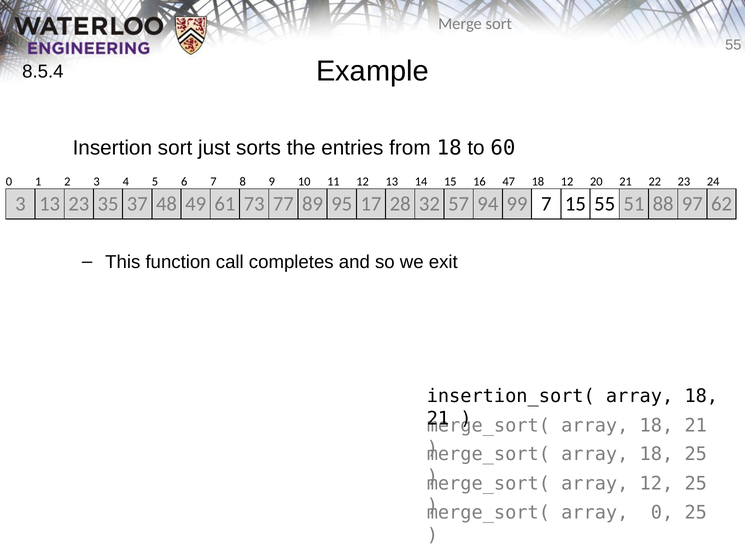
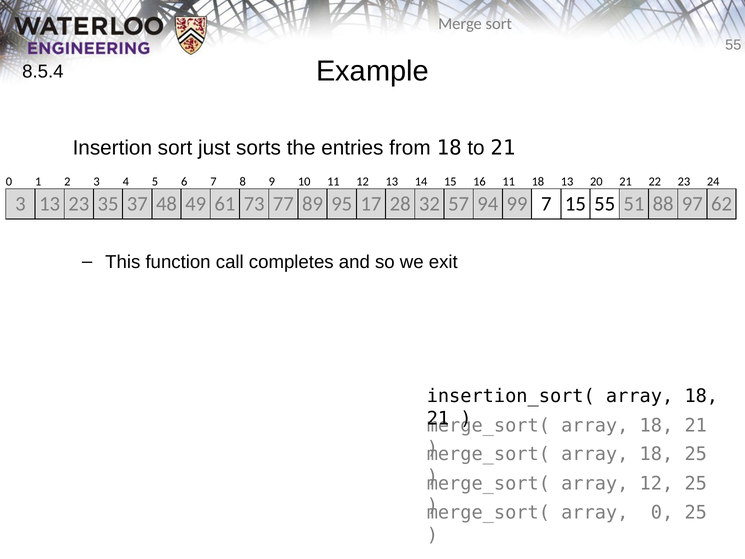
to 60: 60 -> 21
16 47: 47 -> 11
18 12: 12 -> 13
